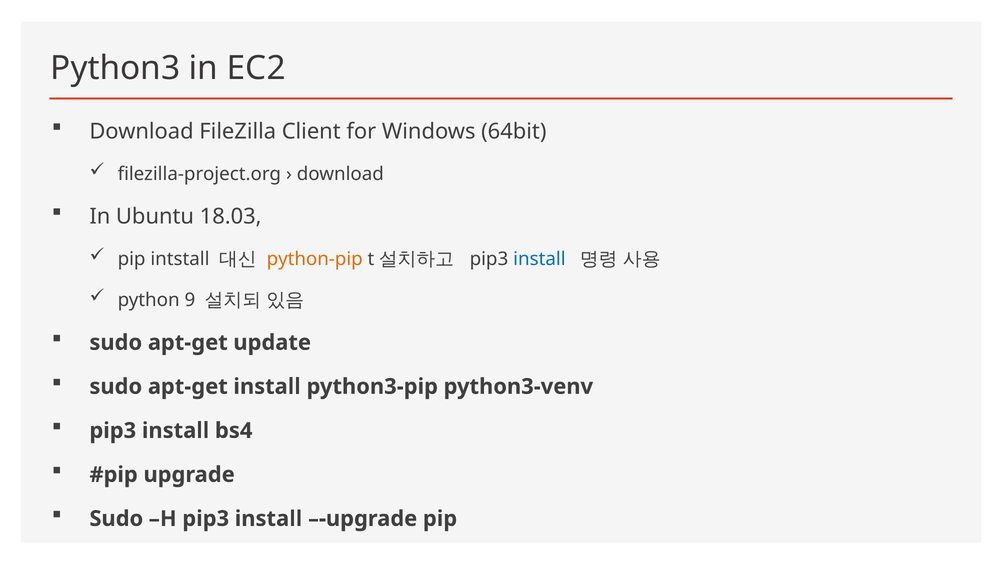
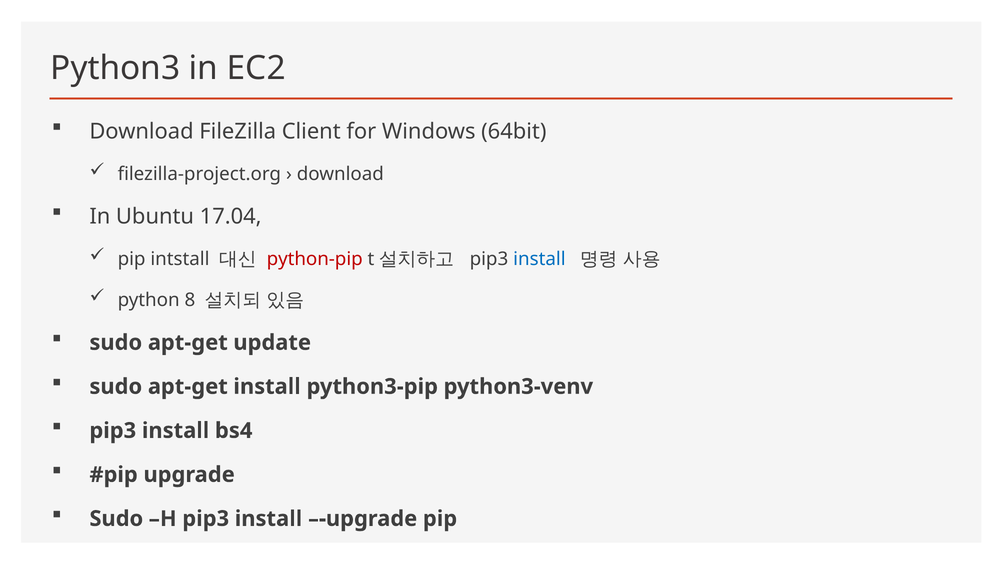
18.03: 18.03 -> 17.04
python-pip colour: orange -> red
9: 9 -> 8
